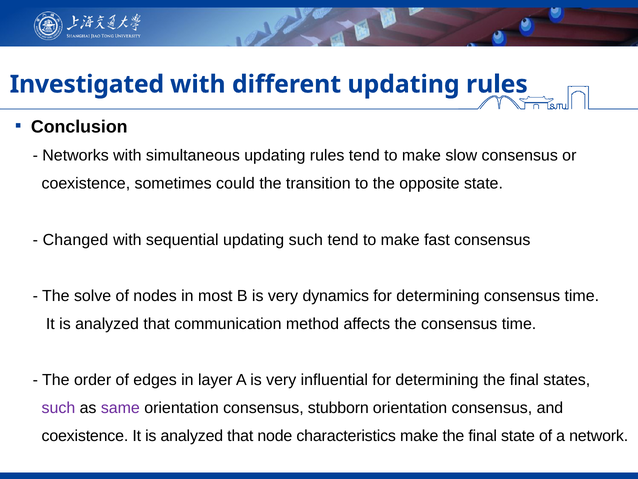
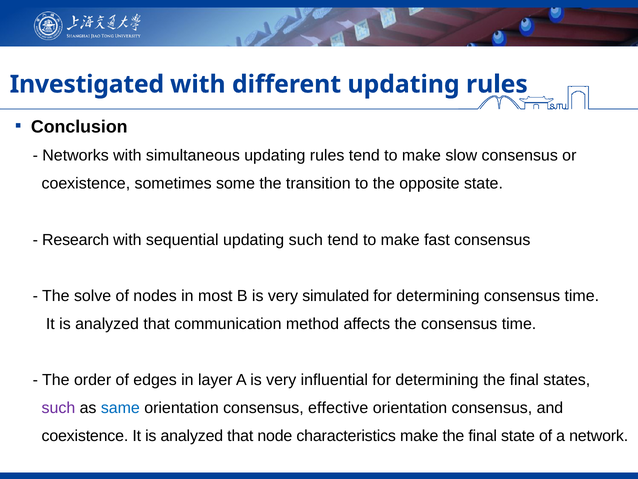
could: could -> some
Changed: Changed -> Research
dynamics: dynamics -> simulated
same colour: purple -> blue
stubborn: stubborn -> effective
